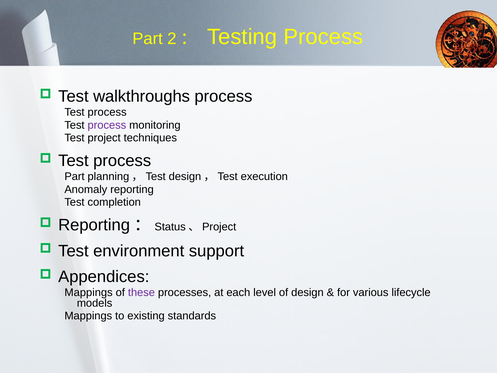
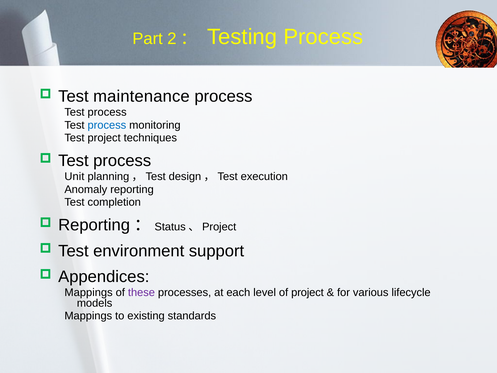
walkthroughs: walkthroughs -> maintenance
process at (107, 125) colour: purple -> blue
Part at (74, 176): Part -> Unit
of design: design -> project
